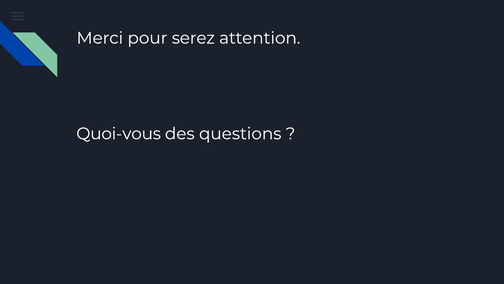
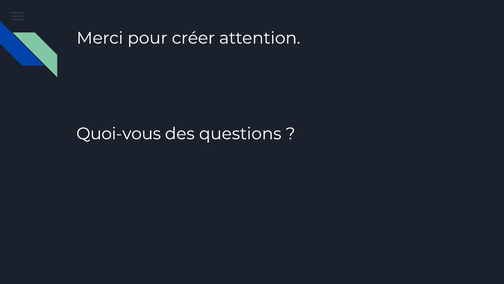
serez: serez -> créer
